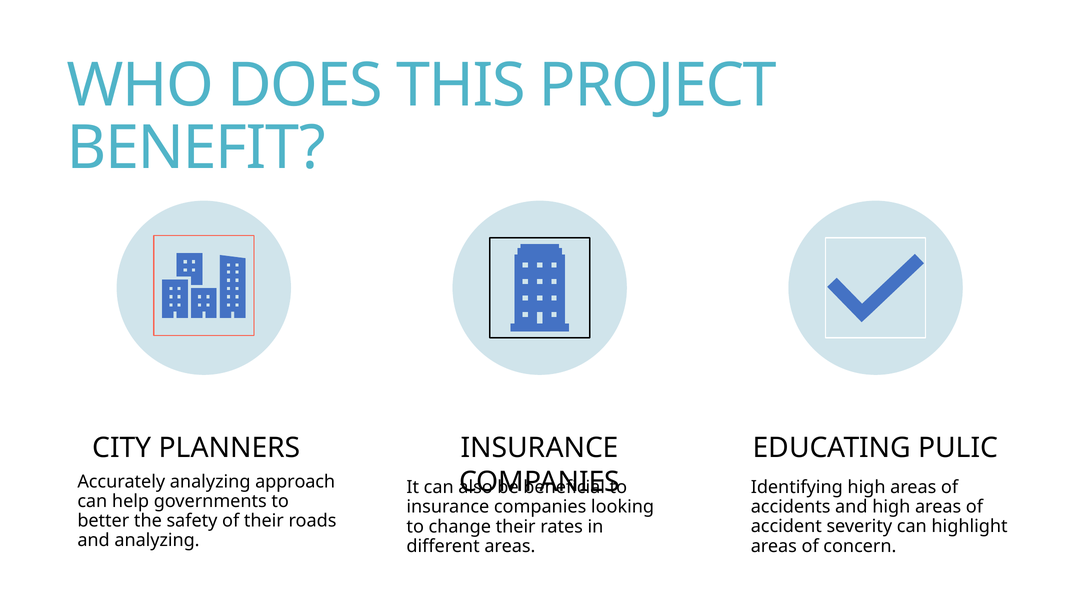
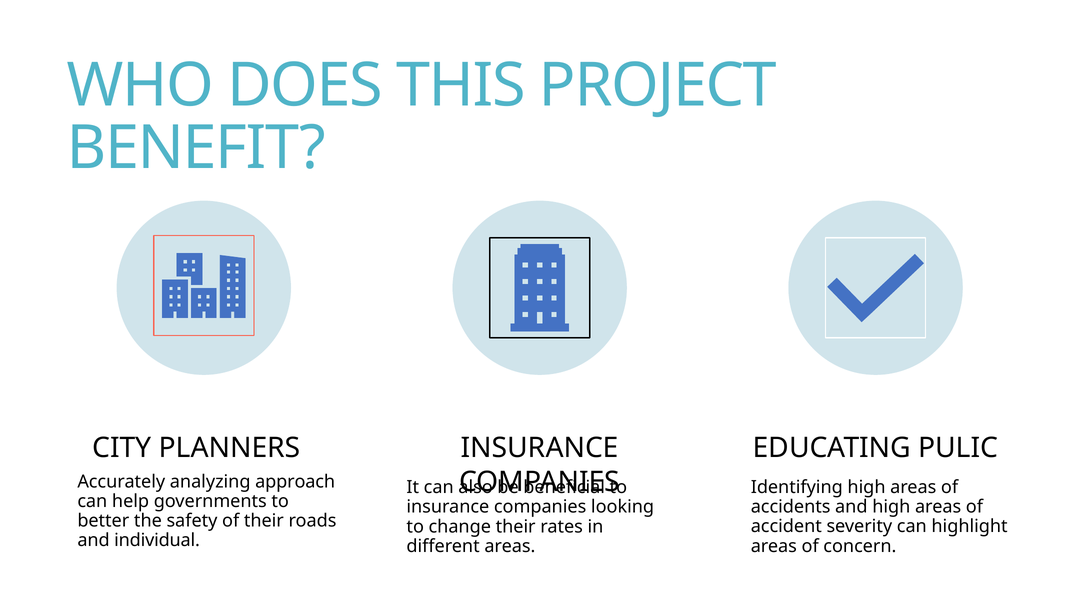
and analyzing: analyzing -> individual
